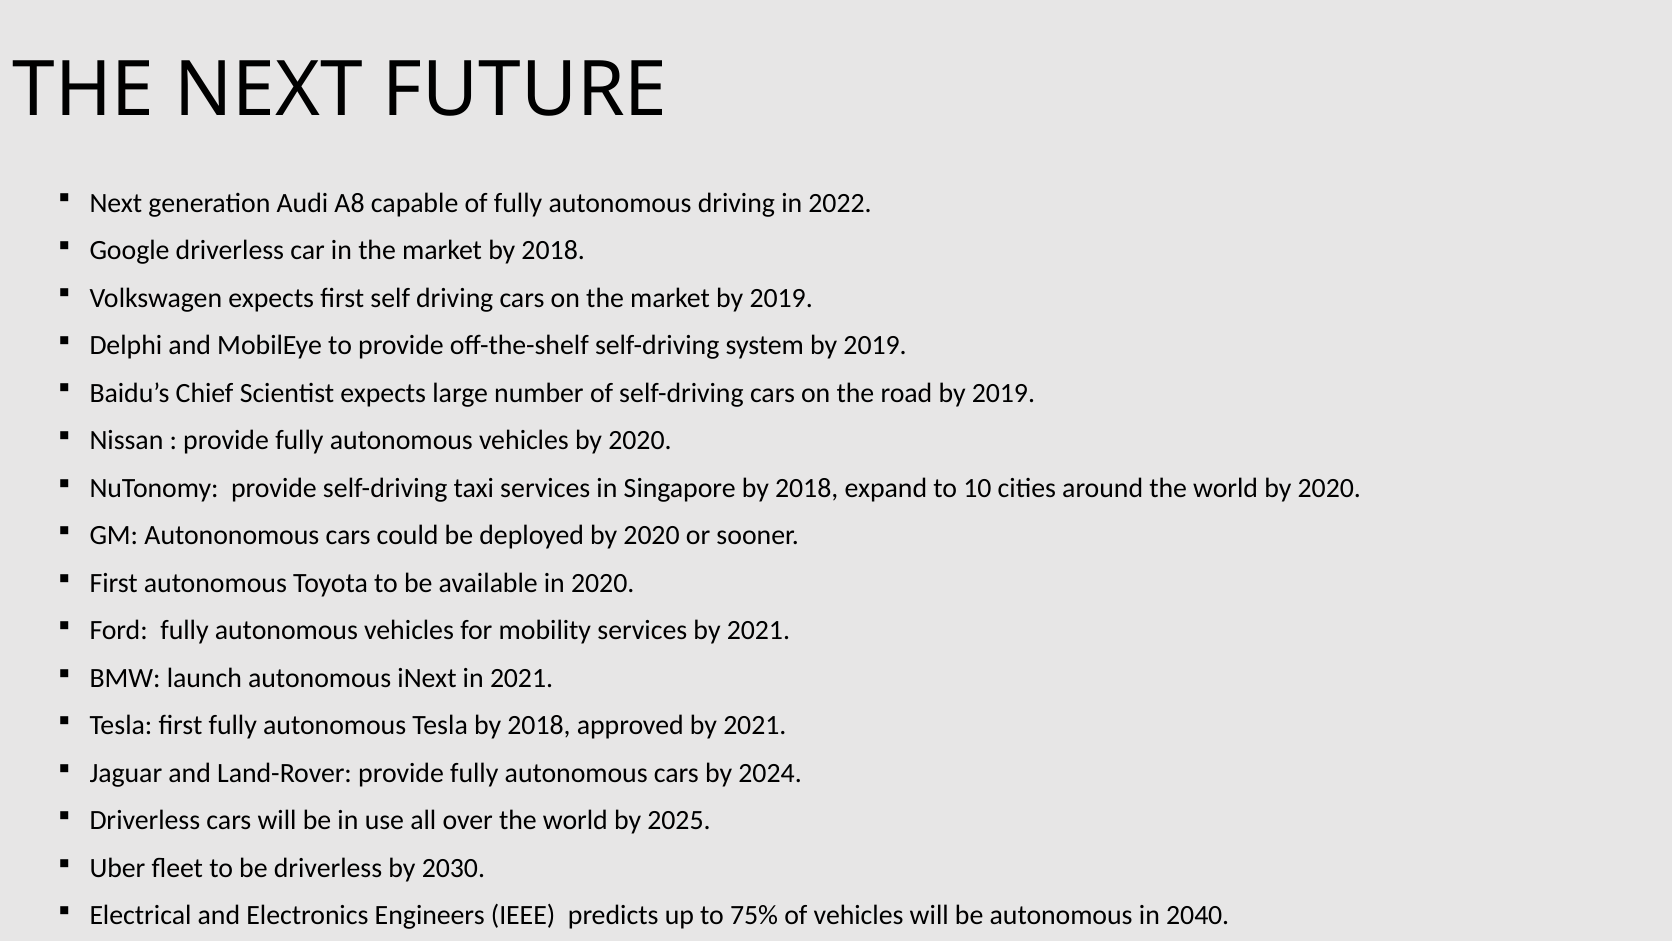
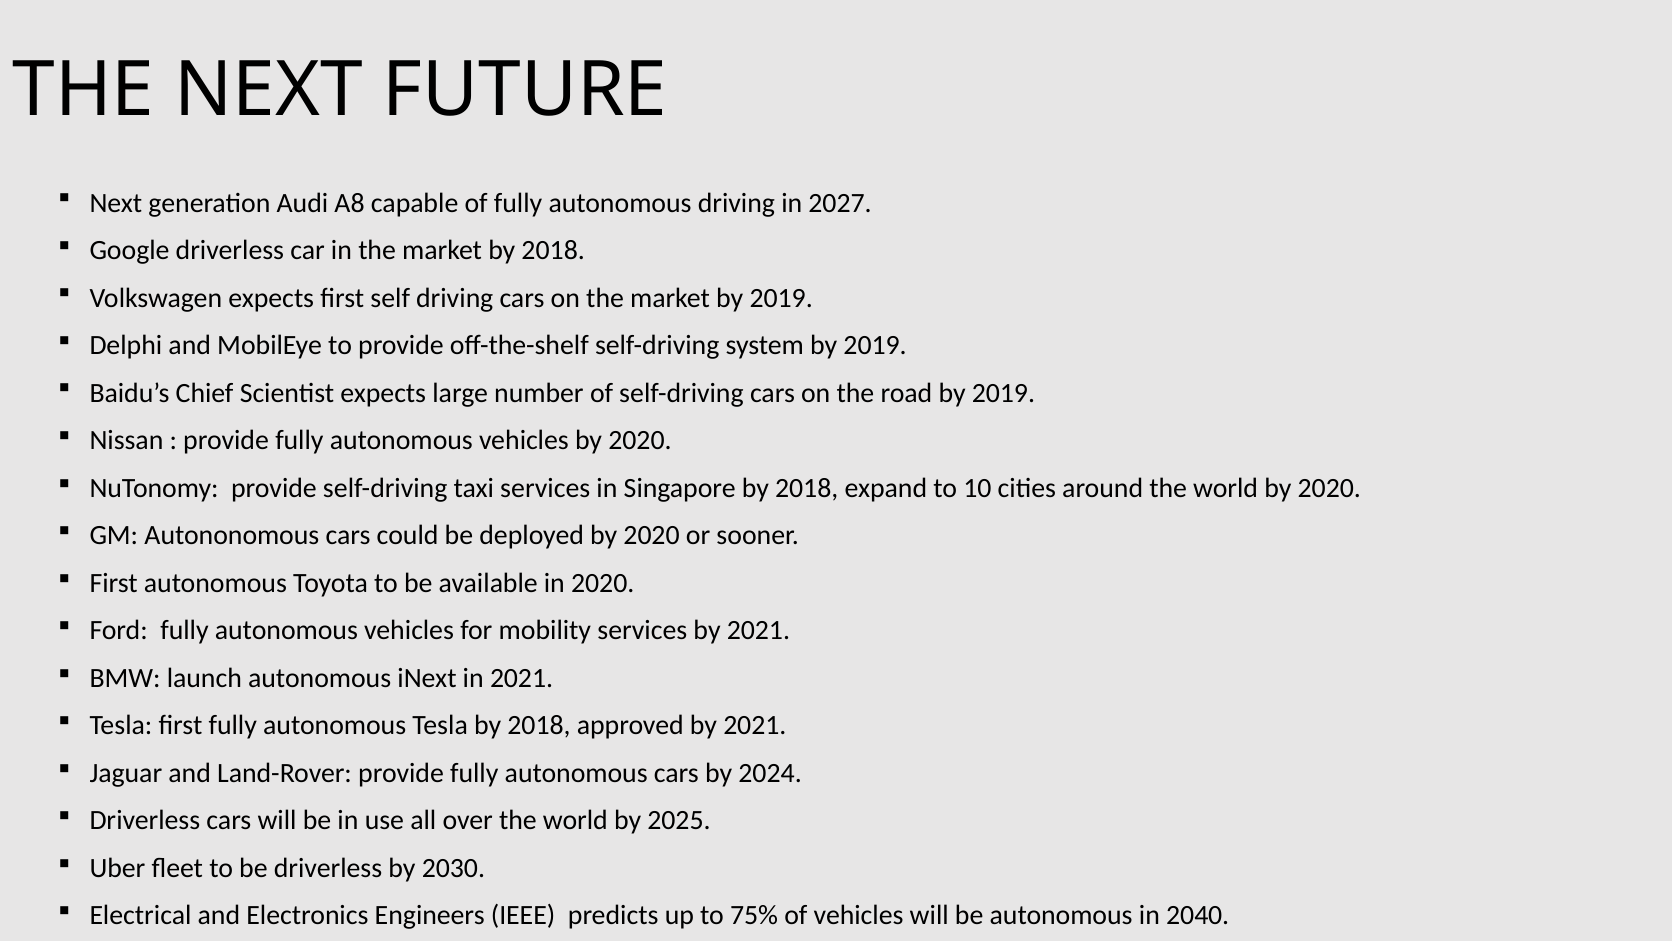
2022: 2022 -> 2027
